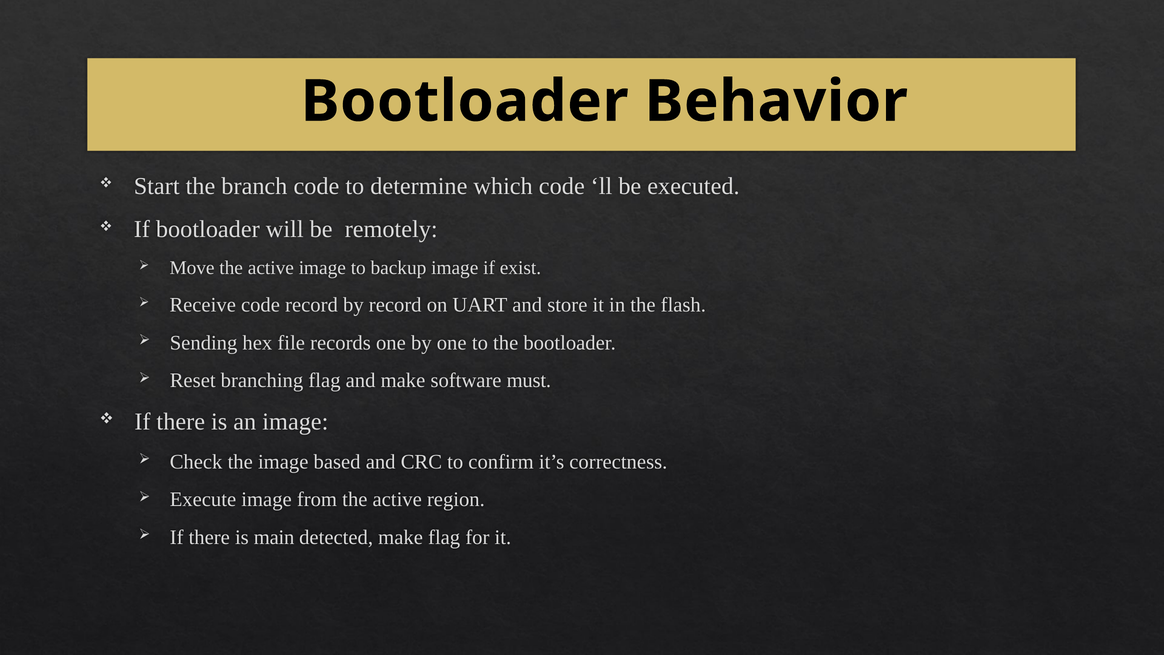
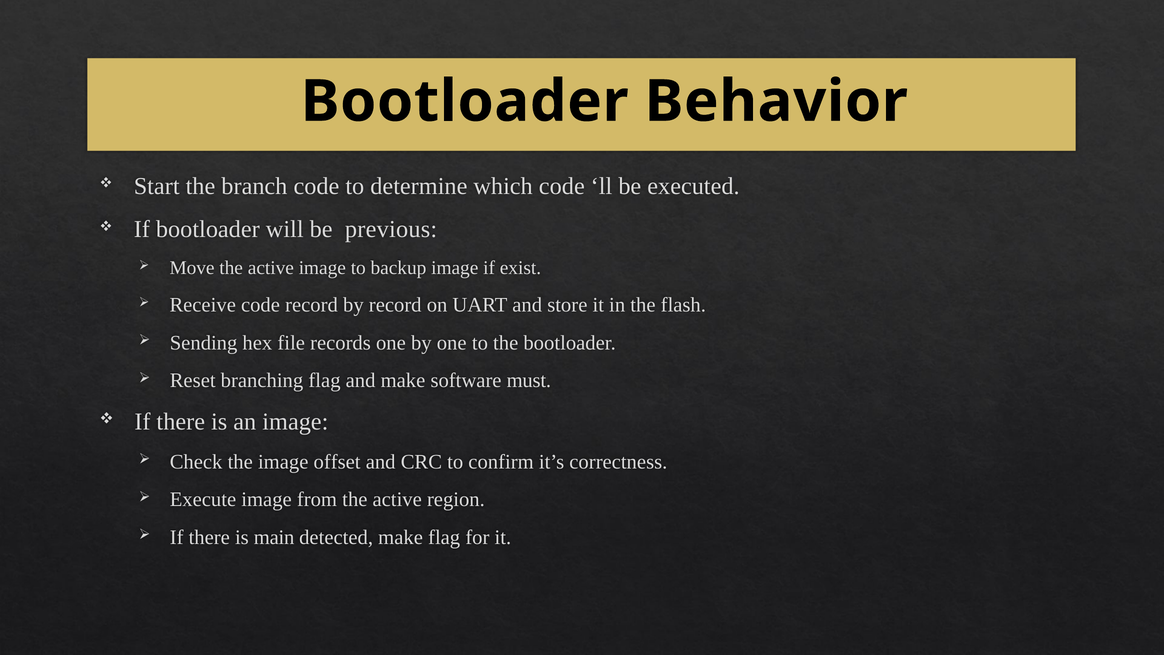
remotely: remotely -> previous
based: based -> offset
